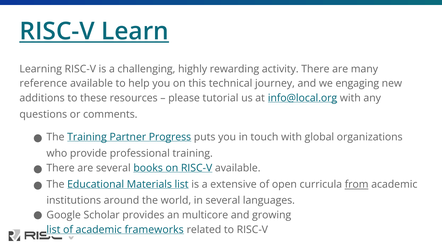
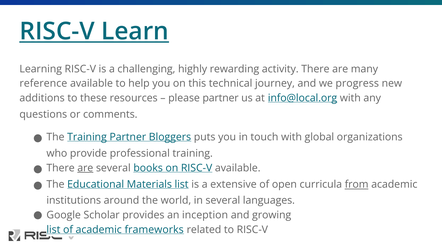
engaging: engaging -> progress
please tutorial: tutorial -> partner
Progress: Progress -> Bloggers
are at (85, 168) underline: none -> present
multicore: multicore -> inception
